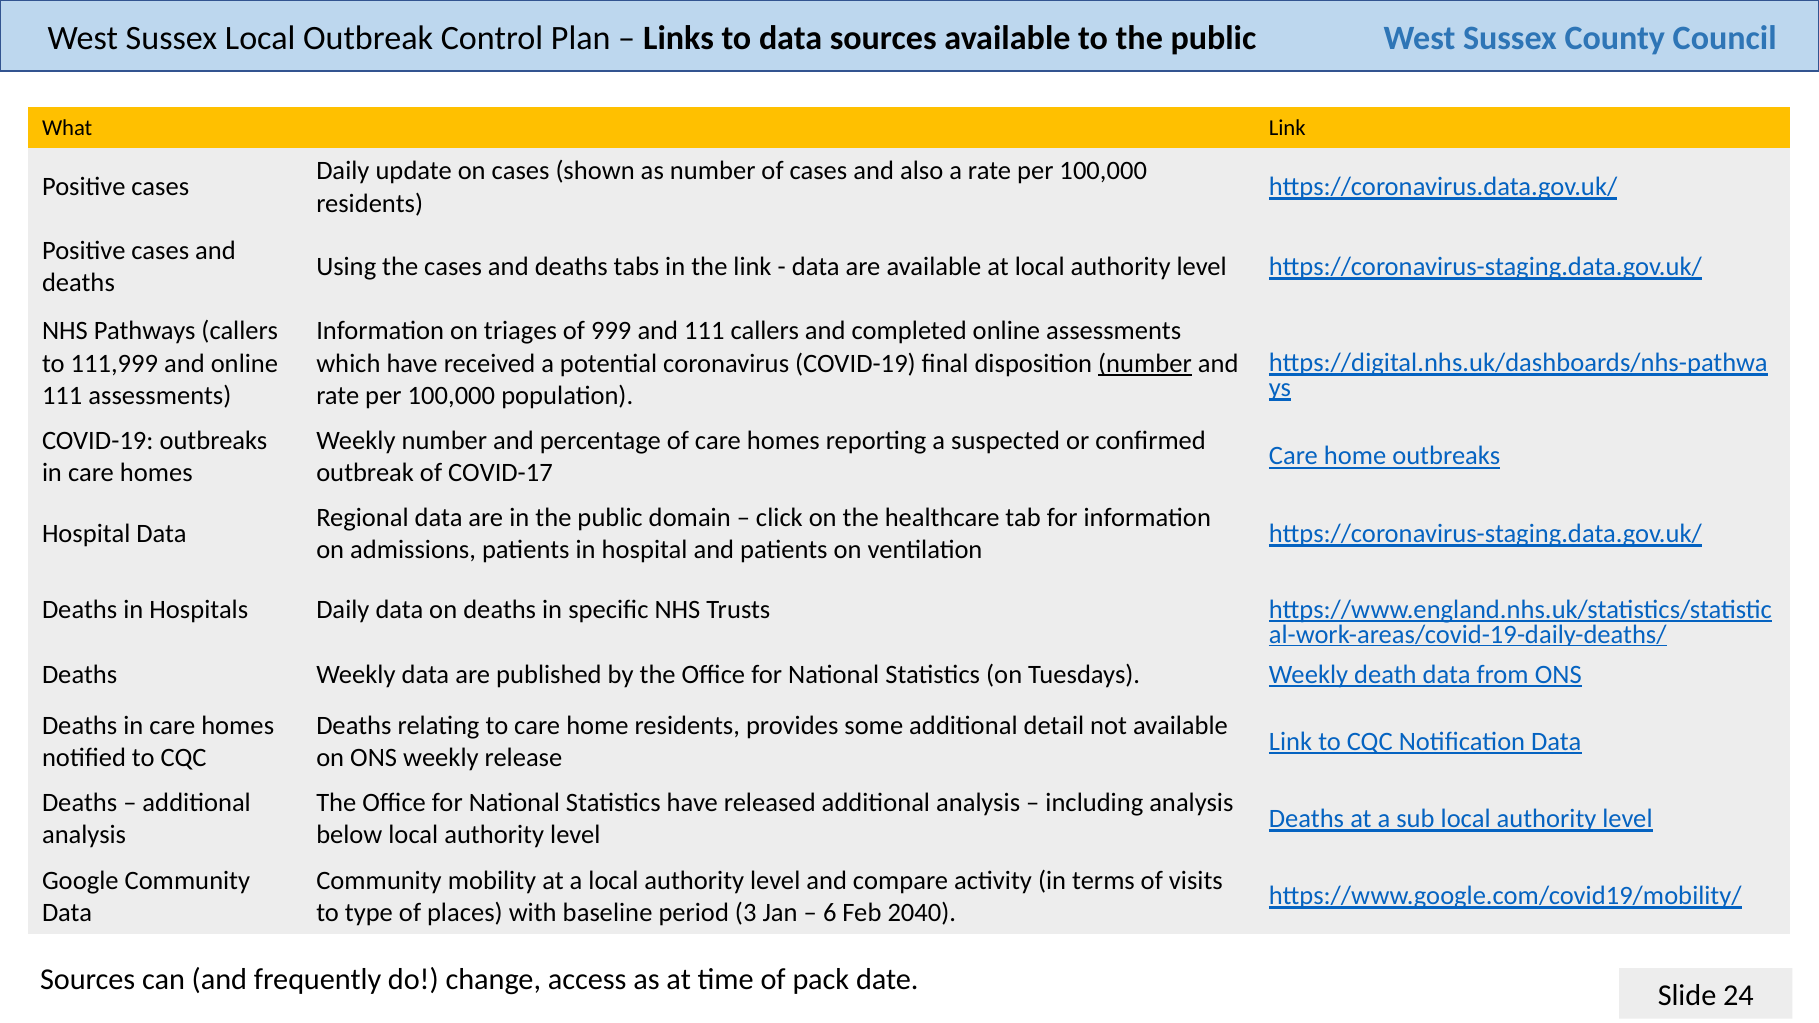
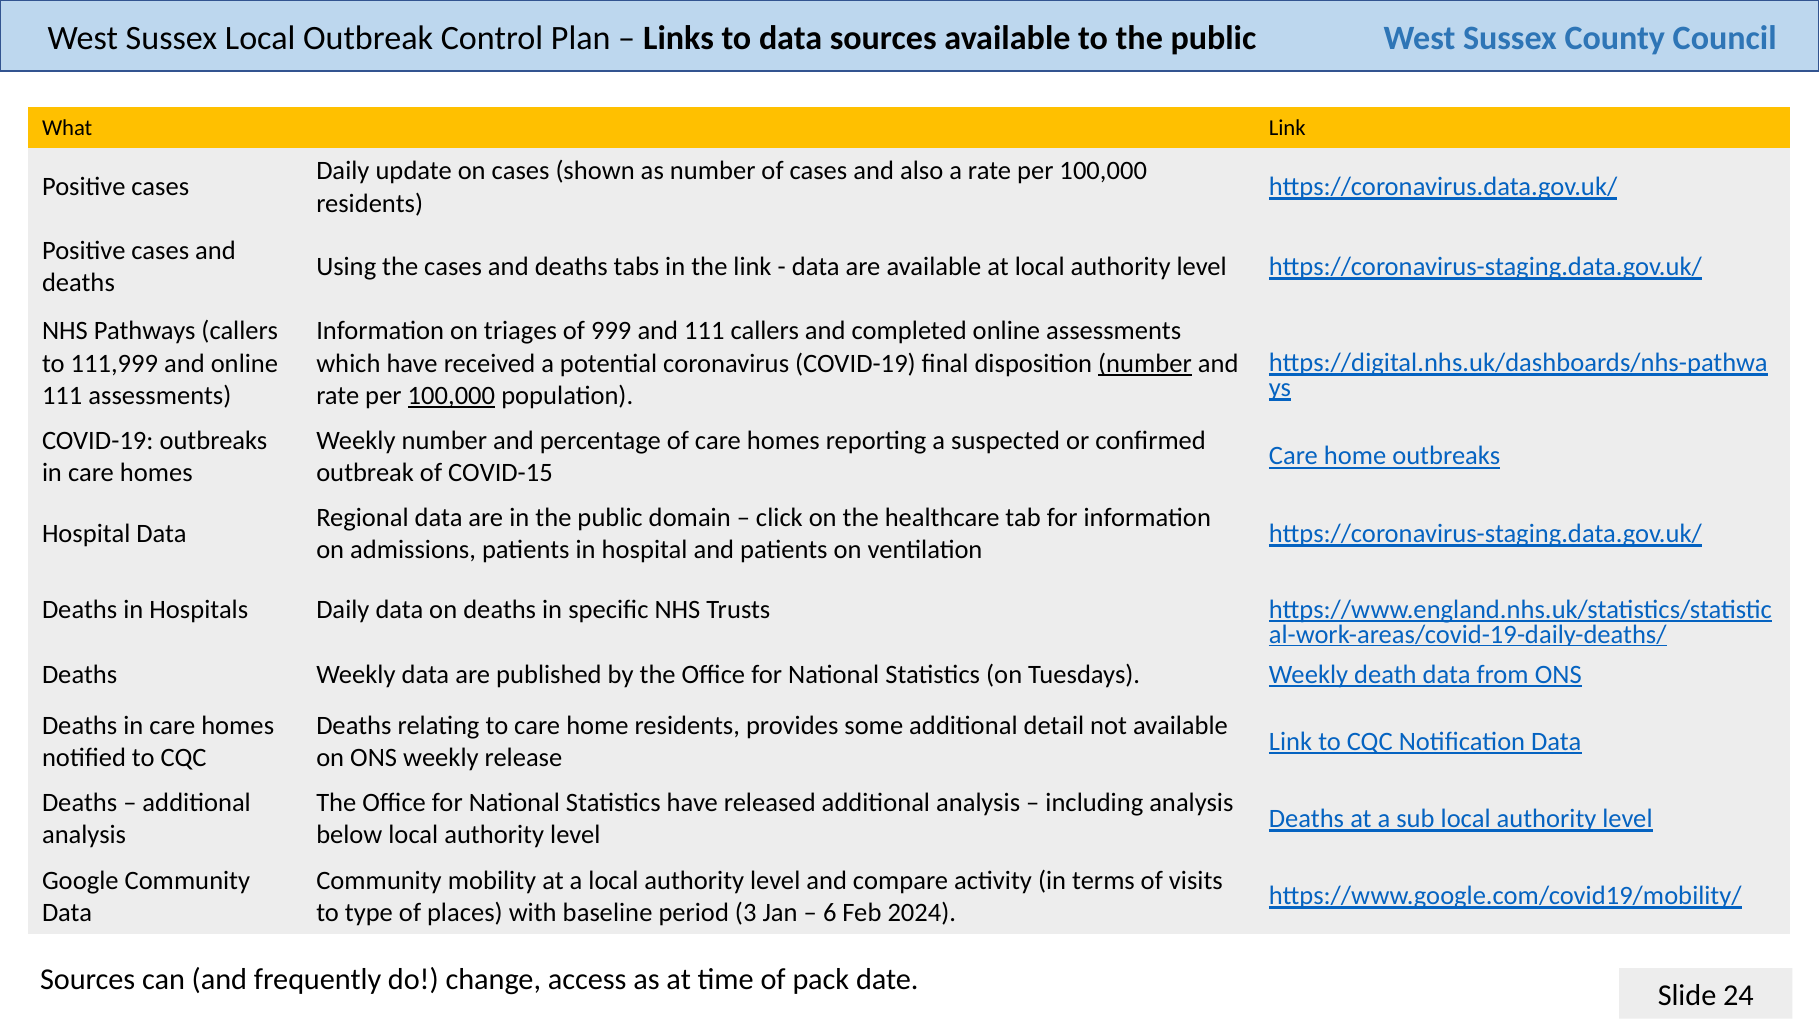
100,000 at (451, 396) underline: none -> present
COVID-17: COVID-17 -> COVID-15
2040: 2040 -> 2024
